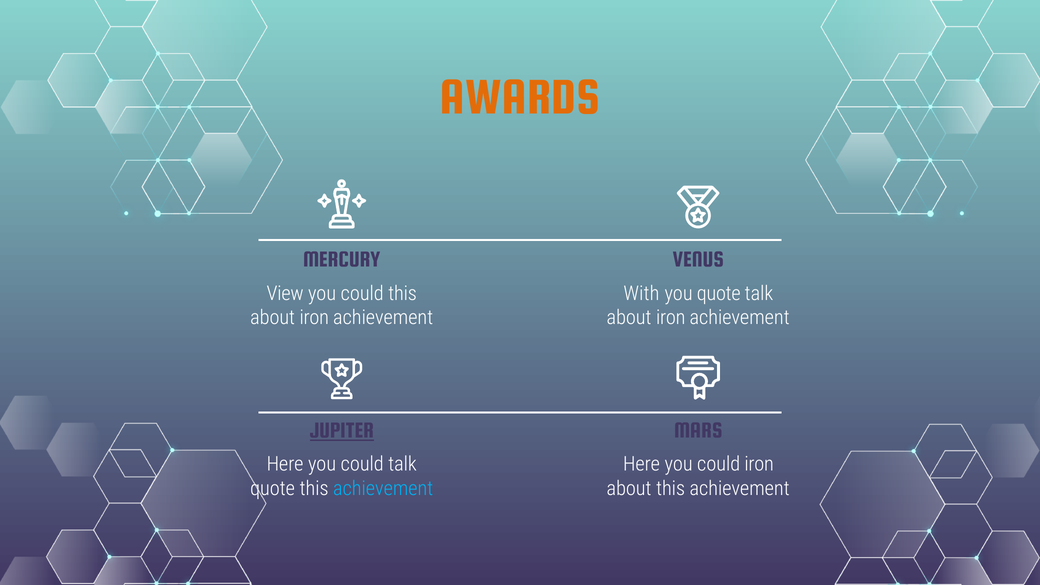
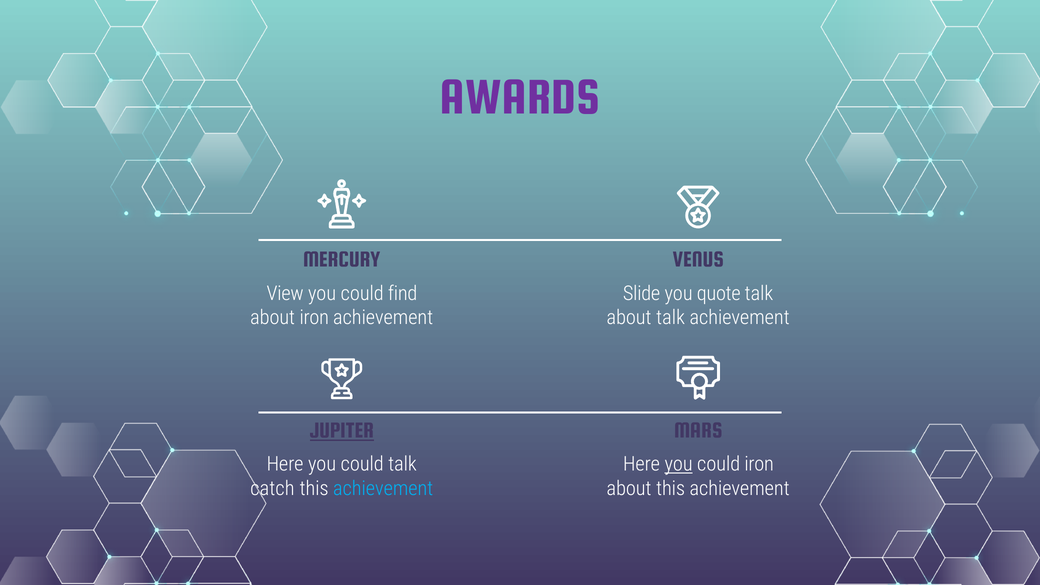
AWARDS colour: orange -> purple
could this: this -> find
With: With -> Slide
iron at (671, 318): iron -> talk
you at (679, 464) underline: none -> present
quote at (273, 489): quote -> catch
